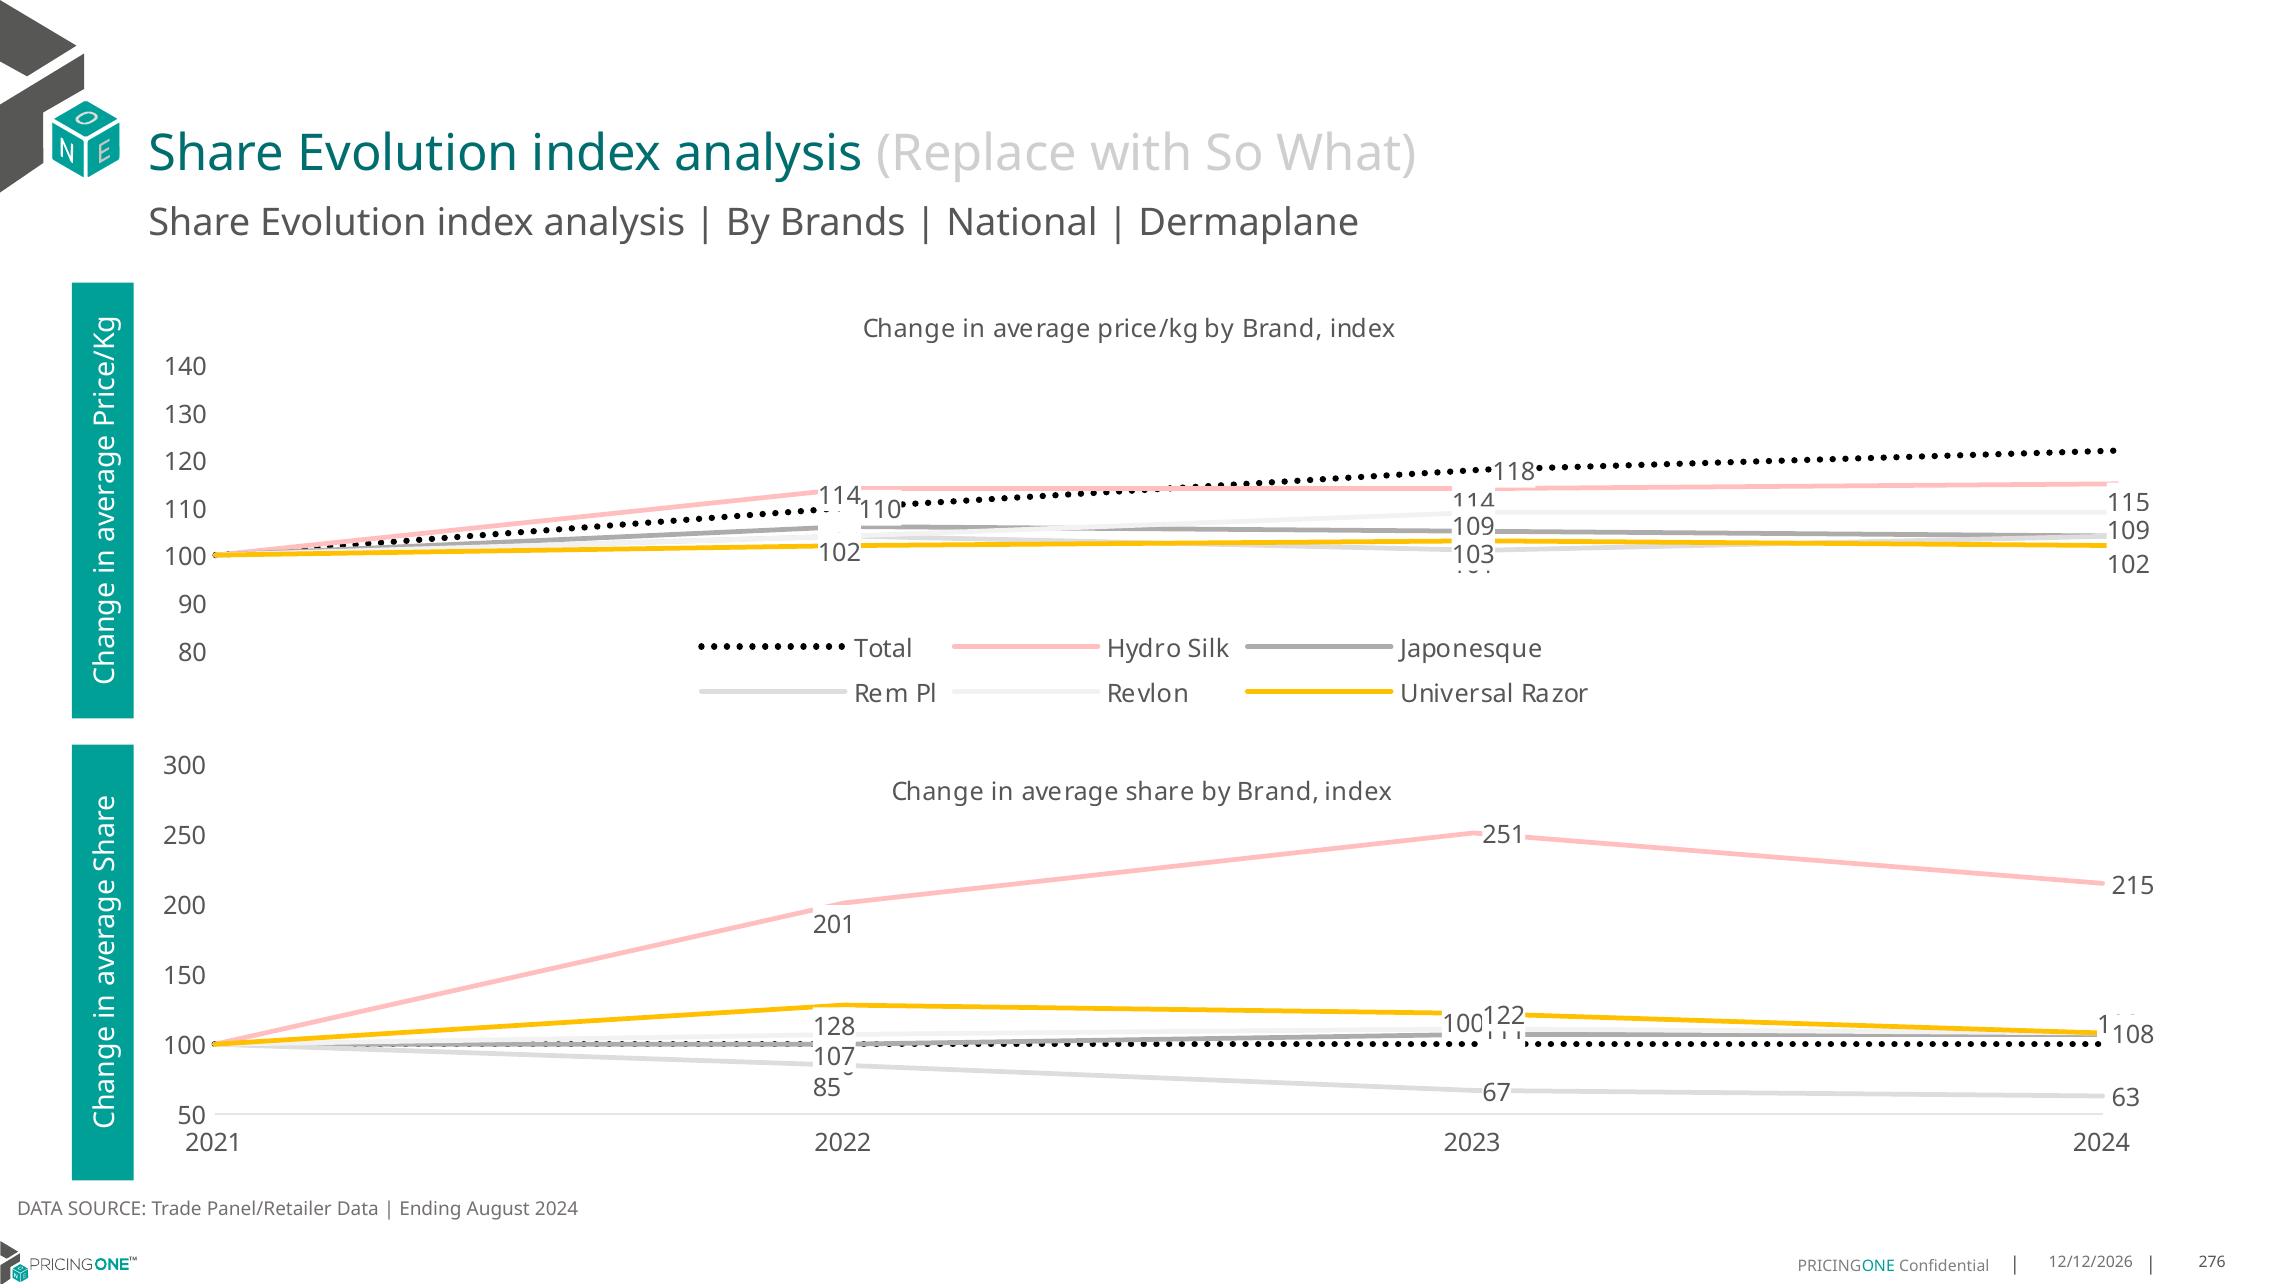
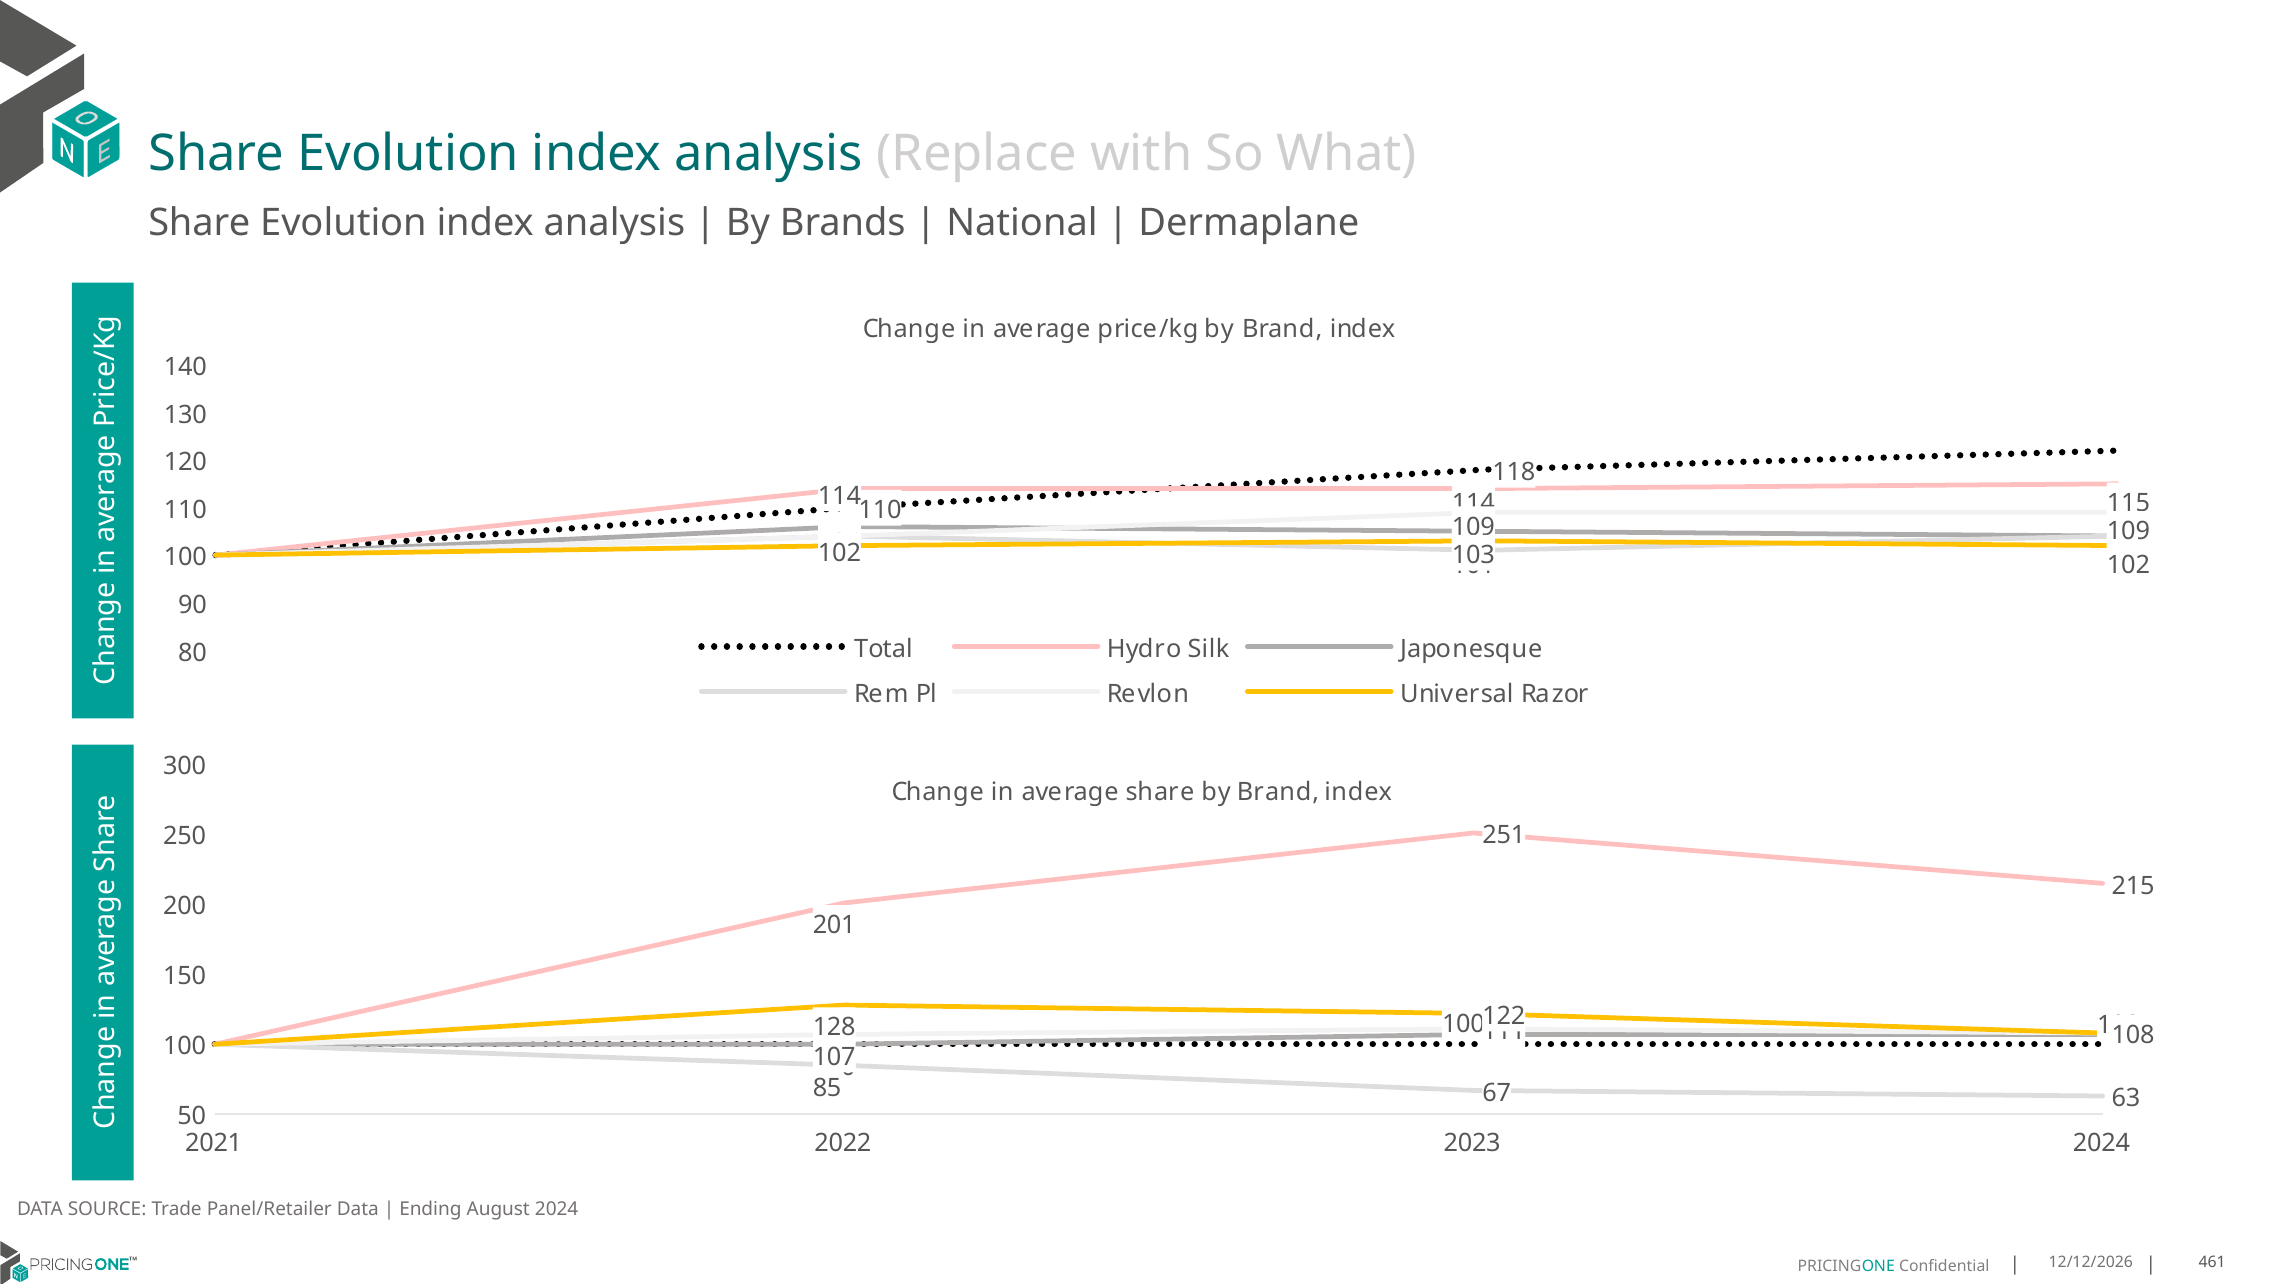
276: 276 -> 461
